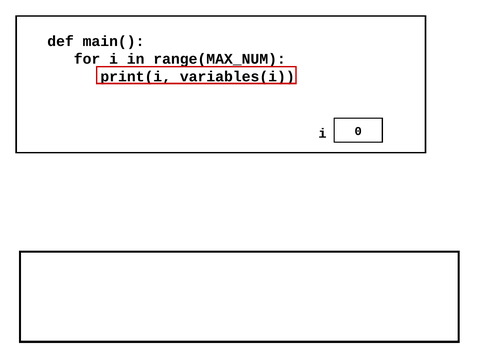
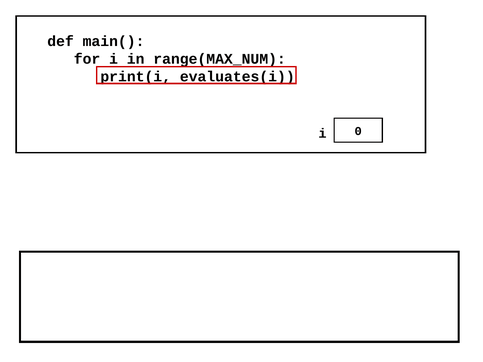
variables(i: variables(i -> evaluates(i
